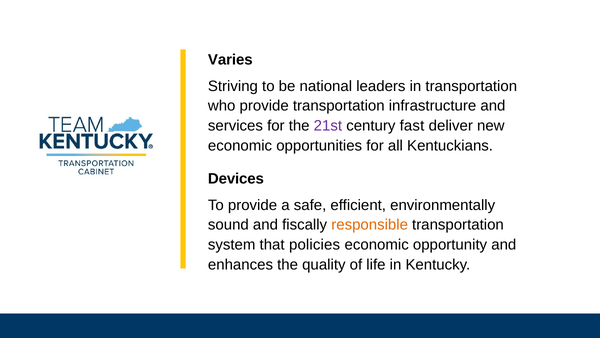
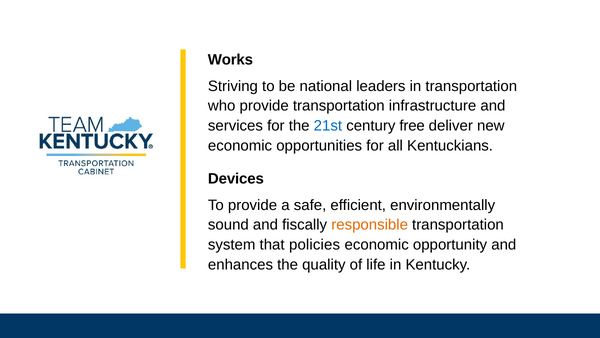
Varies: Varies -> Works
21st colour: purple -> blue
fast: fast -> free
